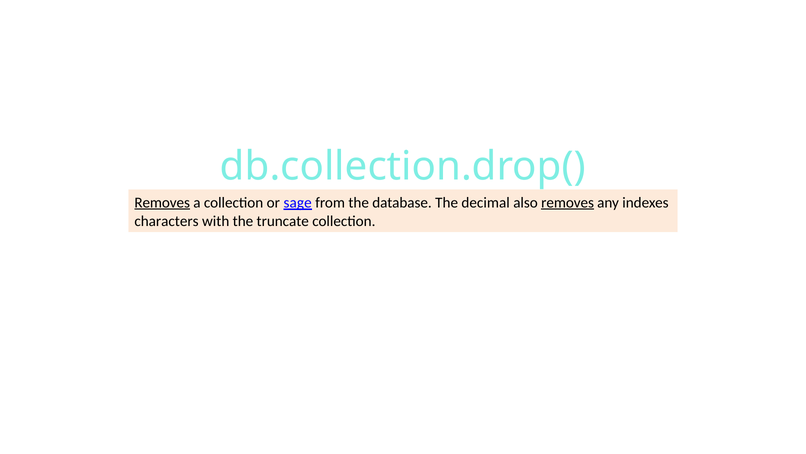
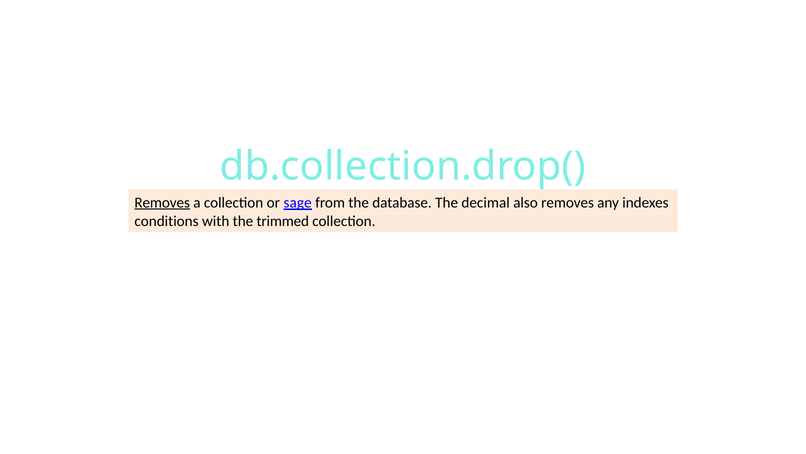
removes at (568, 202) underline: present -> none
characters: characters -> conditions
truncate: truncate -> trimmed
